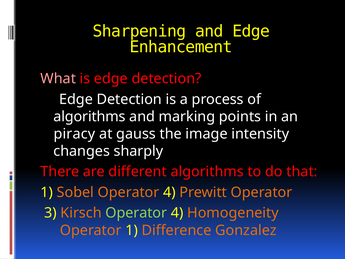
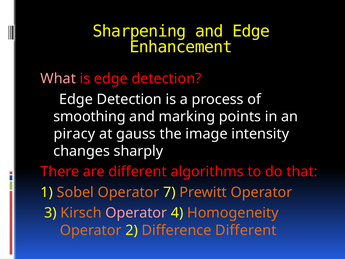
algorithms at (90, 116): algorithms -> smoothing
Sobel Operator 4: 4 -> 7
Operator at (136, 213) colour: light green -> pink
Operator 1: 1 -> 2
Difference Gonzalez: Gonzalez -> Different
